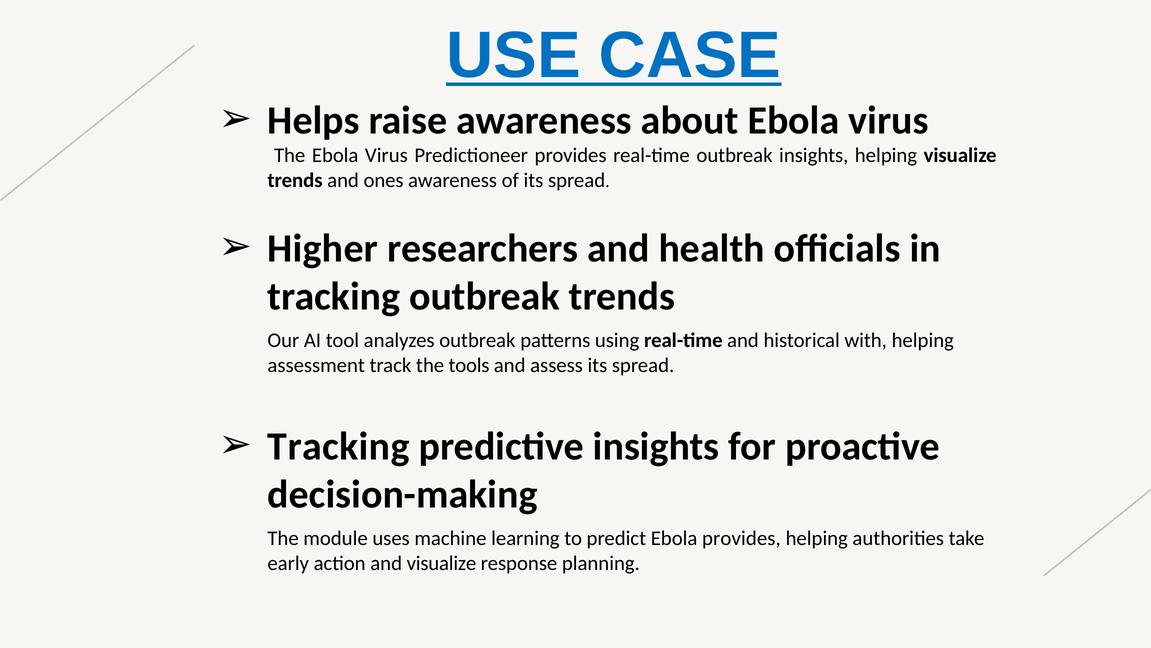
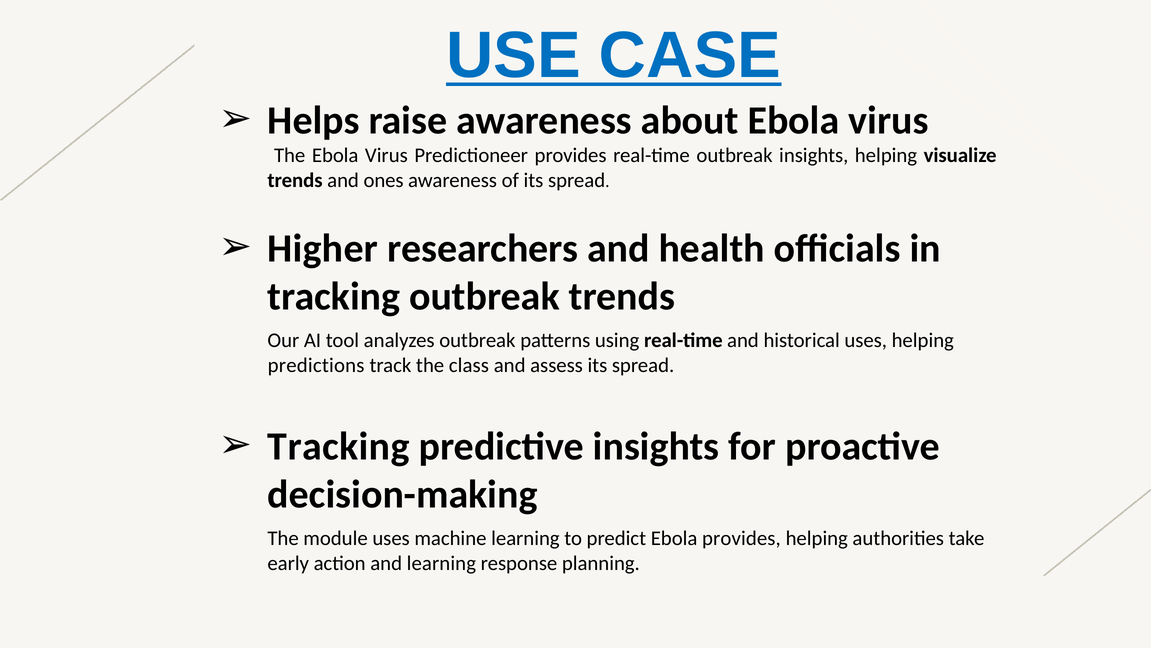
historical with: with -> uses
assessment: assessment -> predictions
tools: tools -> class
and visualize: visualize -> learning
